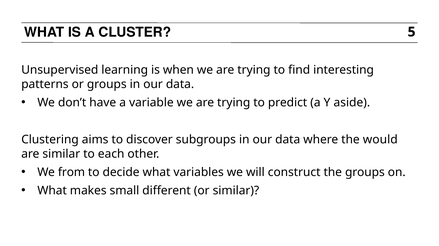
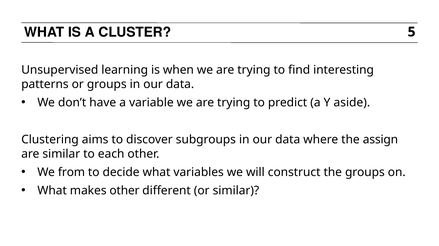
would: would -> assign
makes small: small -> other
